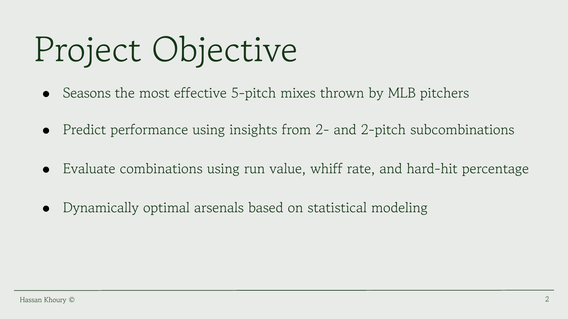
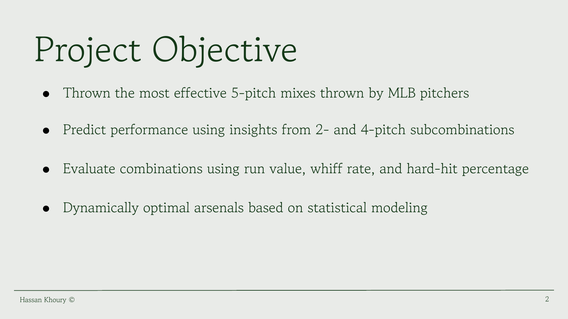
Seasons at (87, 94): Seasons -> Thrown
2-pitch: 2-pitch -> 4-pitch
